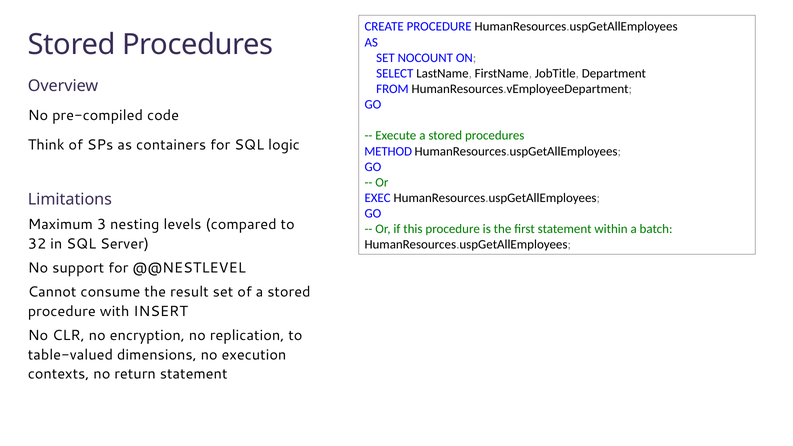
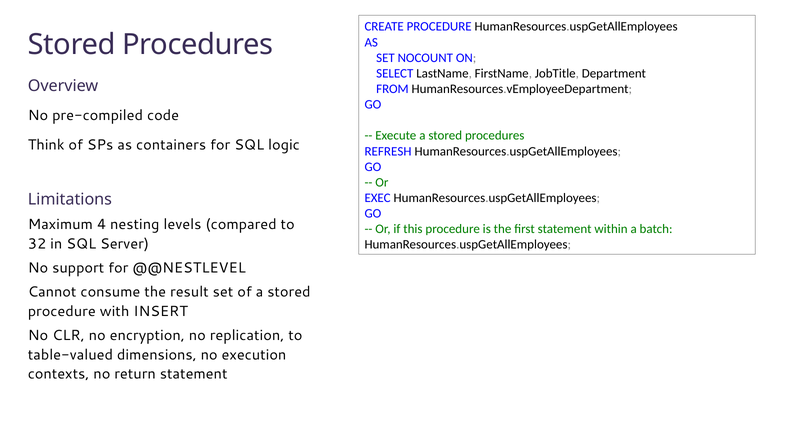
METHOD: METHOD -> REFRESH
3: 3 -> 4
